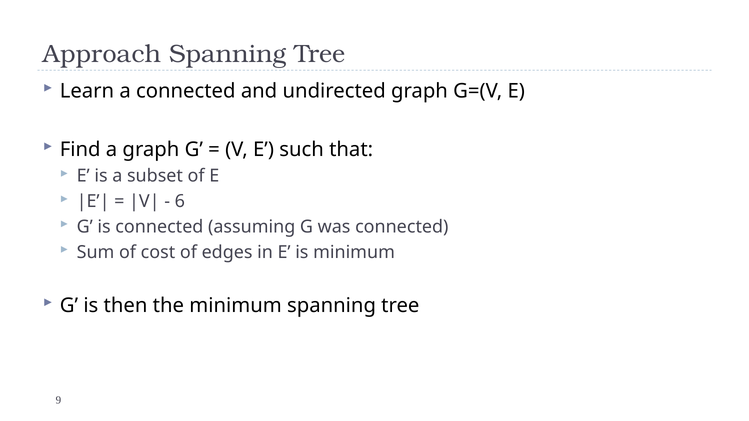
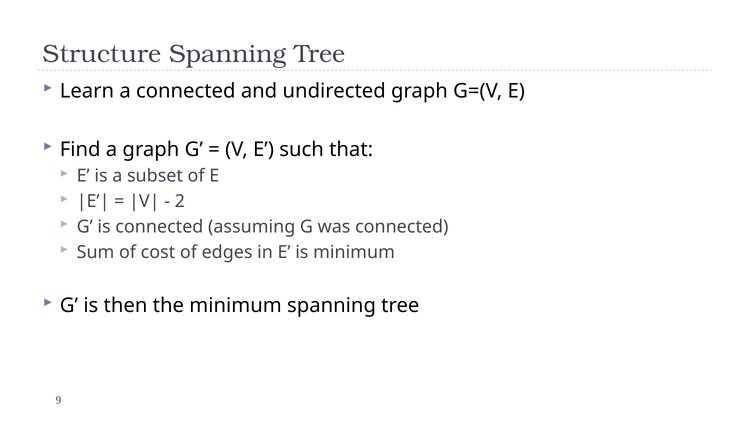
Approach: Approach -> Structure
6: 6 -> 2
